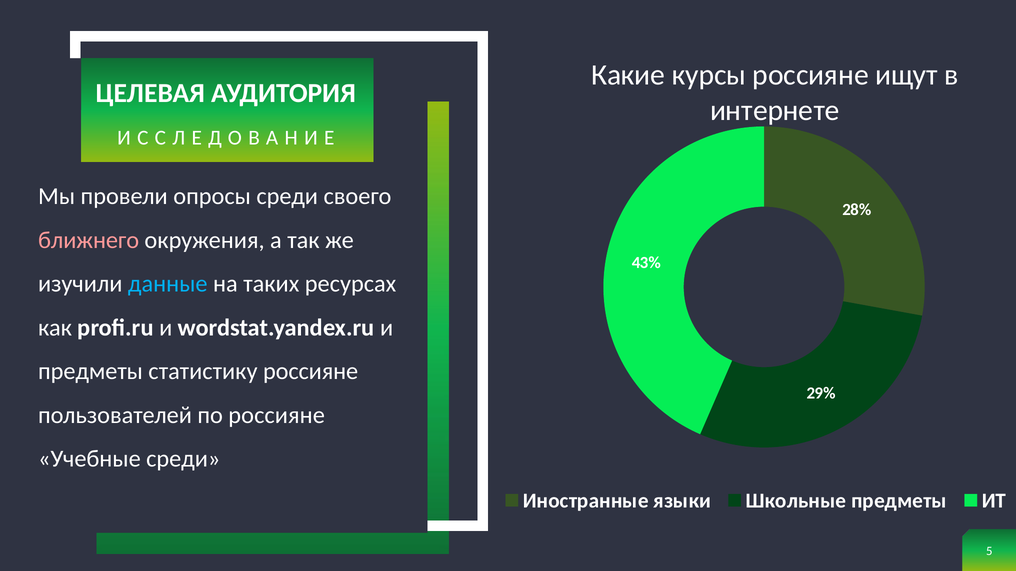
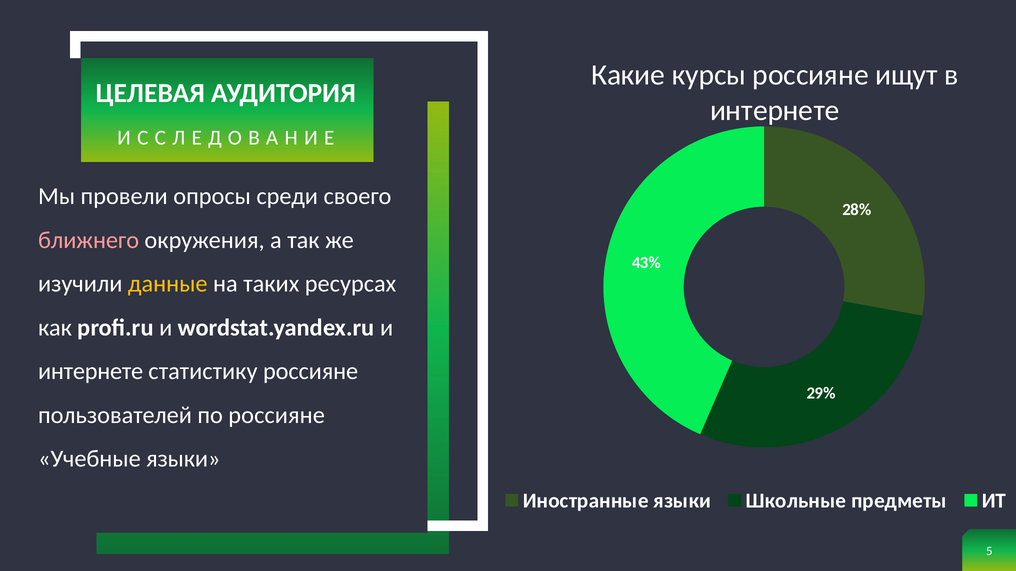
данные colour: light blue -> yellow
предметы at (91, 372): предметы -> интернете
Учебные среди: среди -> языки
